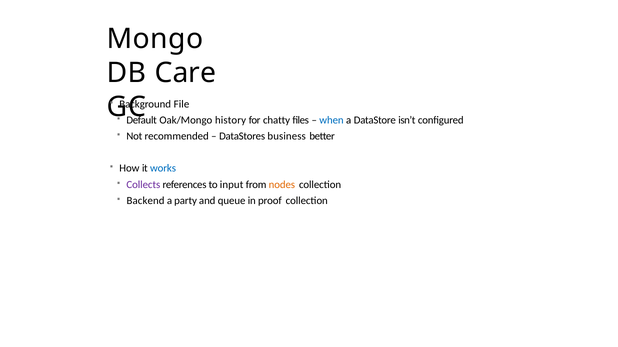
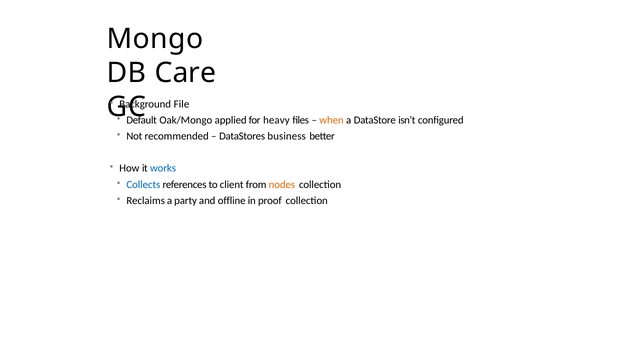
history: history -> applied
chatty: chatty -> heavy
when colour: blue -> orange
Collects colour: purple -> blue
input: input -> client
Backend: Backend -> Reclaims
queue: queue -> offline
